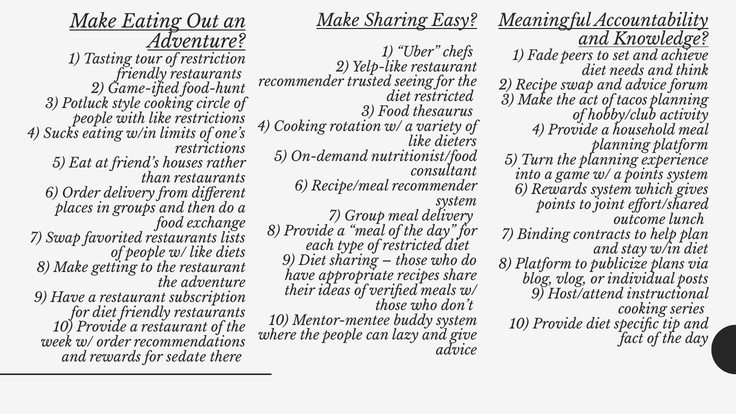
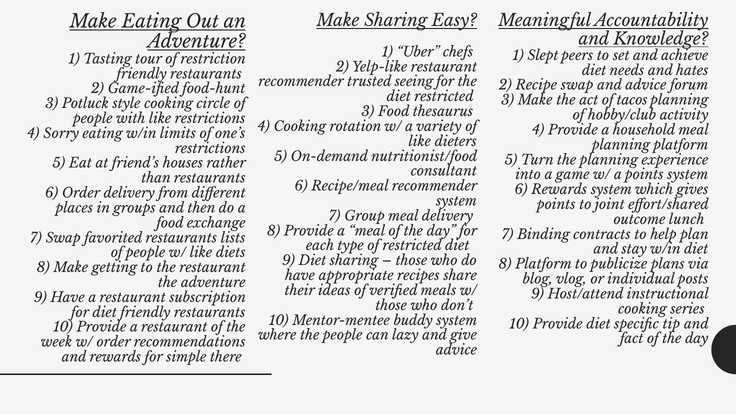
Fade: Fade -> Slept
think: think -> hates
Sucks: Sucks -> Sorry
sedate: sedate -> simple
